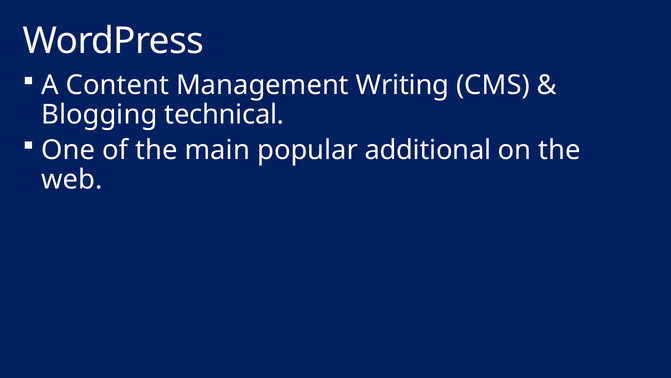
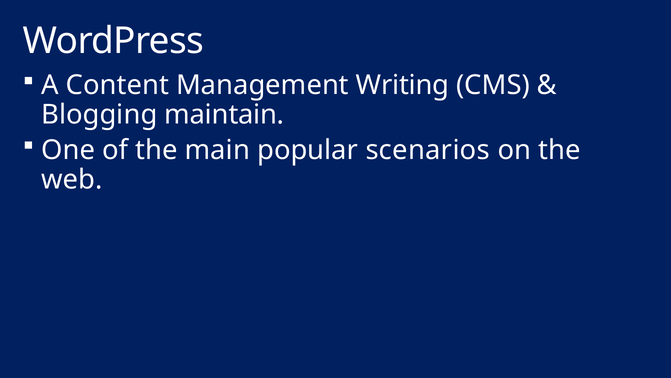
technical: technical -> maintain
additional: additional -> scenarios
